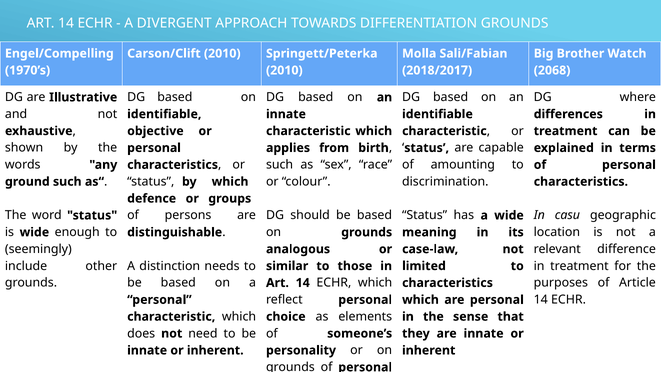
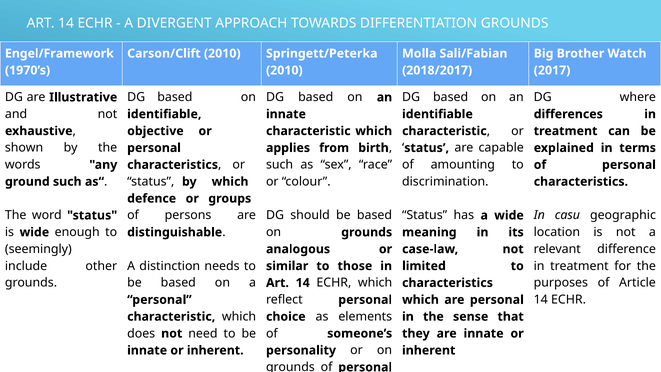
Engel/Compelling: Engel/Compelling -> Engel/Framework
2068: 2068 -> 2017
